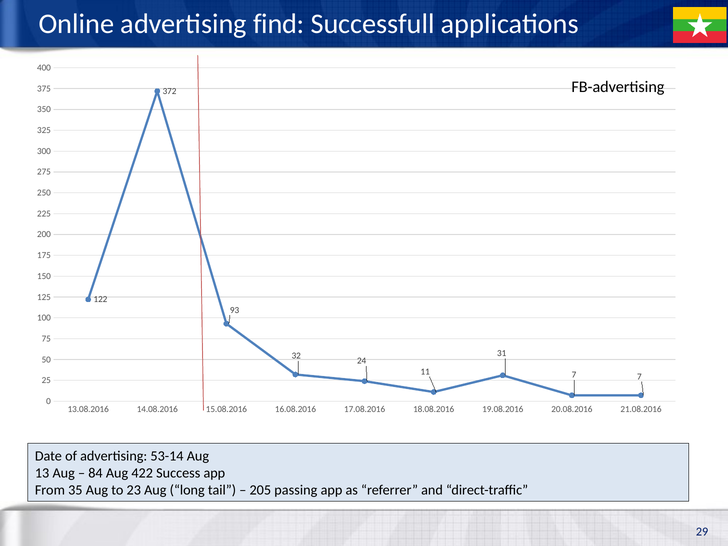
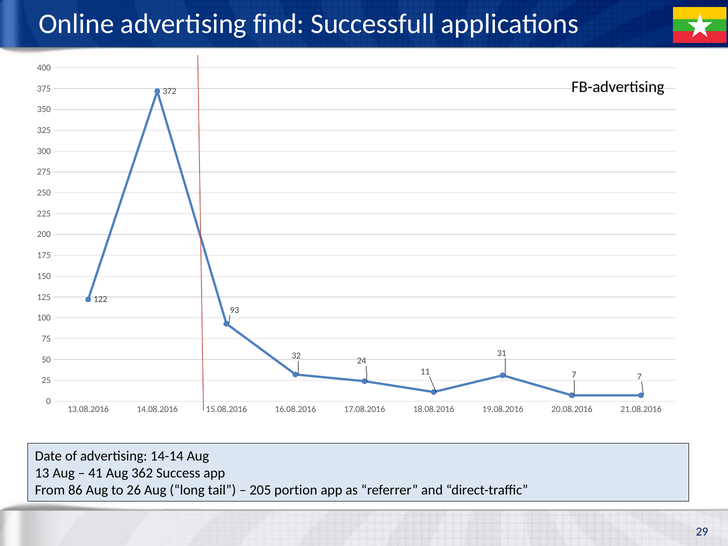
53-14: 53-14 -> 14-14
84: 84 -> 41
422: 422 -> 362
35: 35 -> 86
23: 23 -> 26
passing: passing -> portion
